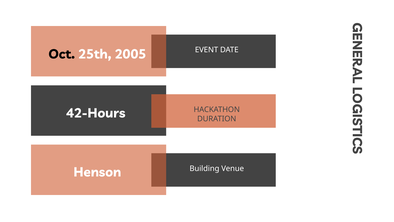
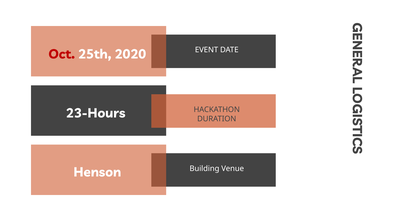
Oct colour: black -> red
2005: 2005 -> 2020
42-Hours: 42-Hours -> 23-Hours
